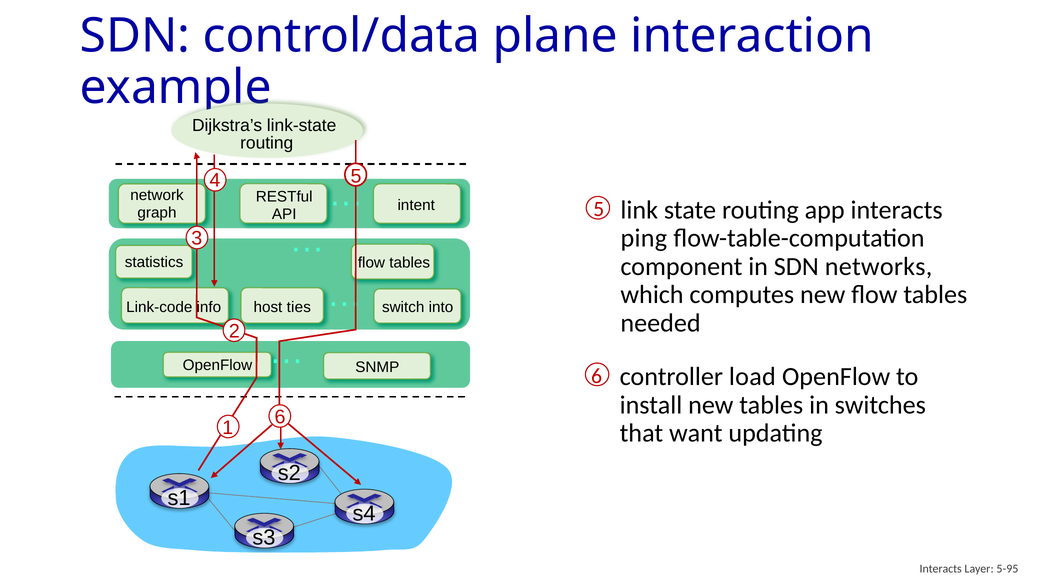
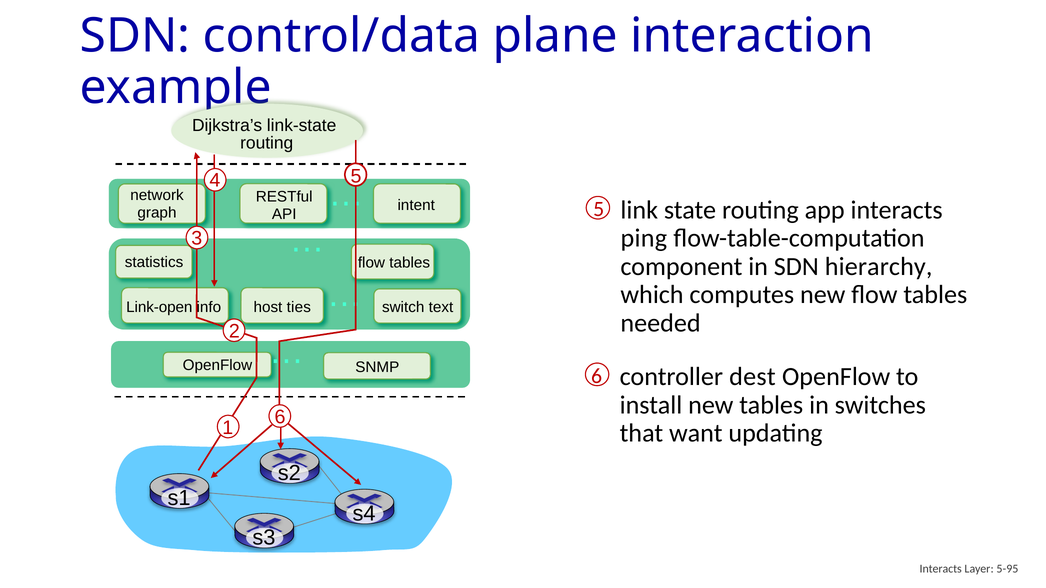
networks: networks -> hierarchy
Link-code: Link-code -> Link-open
into: into -> text
load: load -> dest
